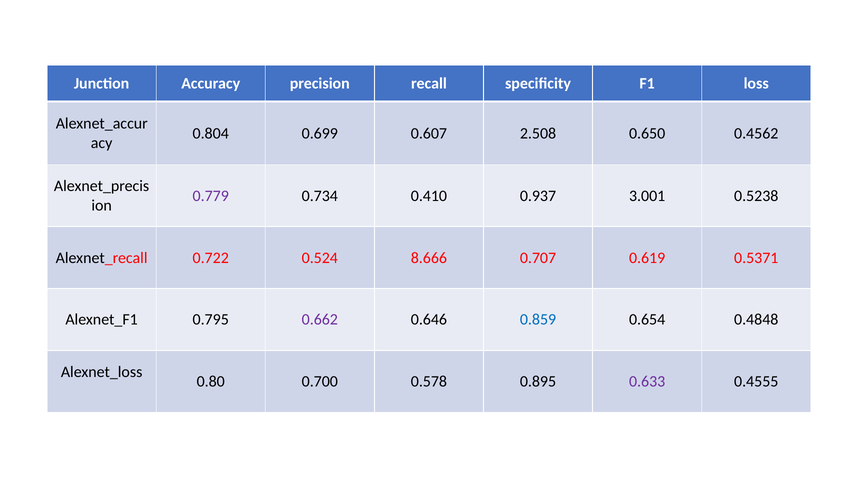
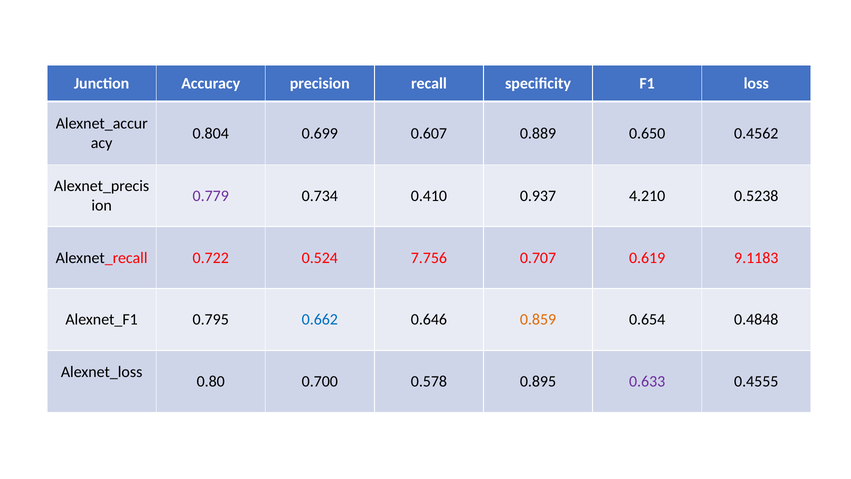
2.508: 2.508 -> 0.889
3.001: 3.001 -> 4.210
8.666: 8.666 -> 7.756
0.5371: 0.5371 -> 9.1183
0.662 colour: purple -> blue
0.859 colour: blue -> orange
